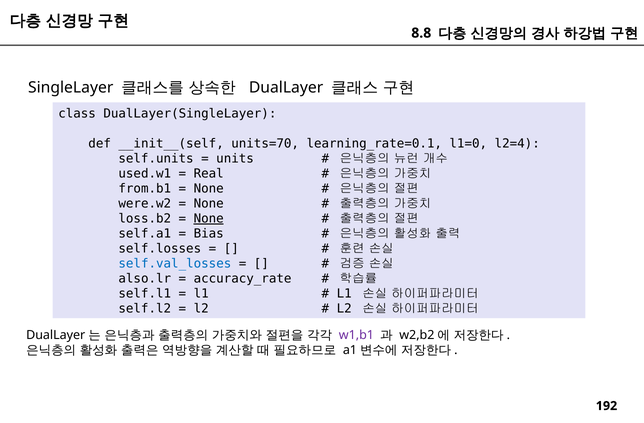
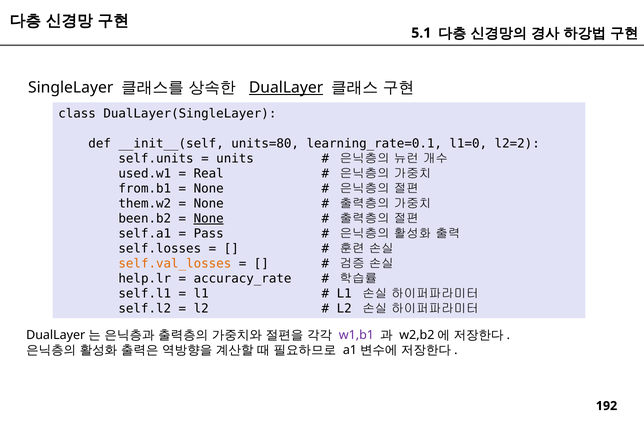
8.8: 8.8 -> 5.1
DualLayer underline: none -> present
units=70: units=70 -> units=80
l2=4: l2=4 -> l2=2
were.w2: were.w2 -> them.w2
loss.b2: loss.b2 -> been.b2
Bias: Bias -> Pass
self.val_losses colour: blue -> orange
also.lr: also.lr -> help.lr
